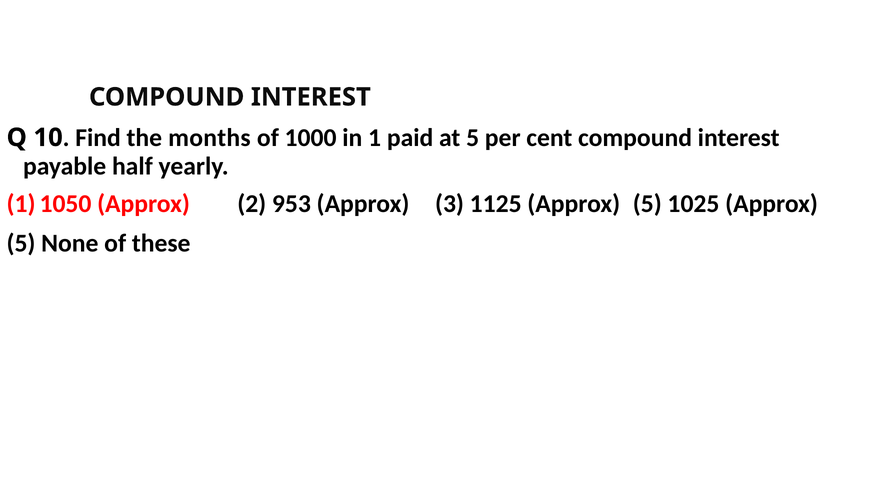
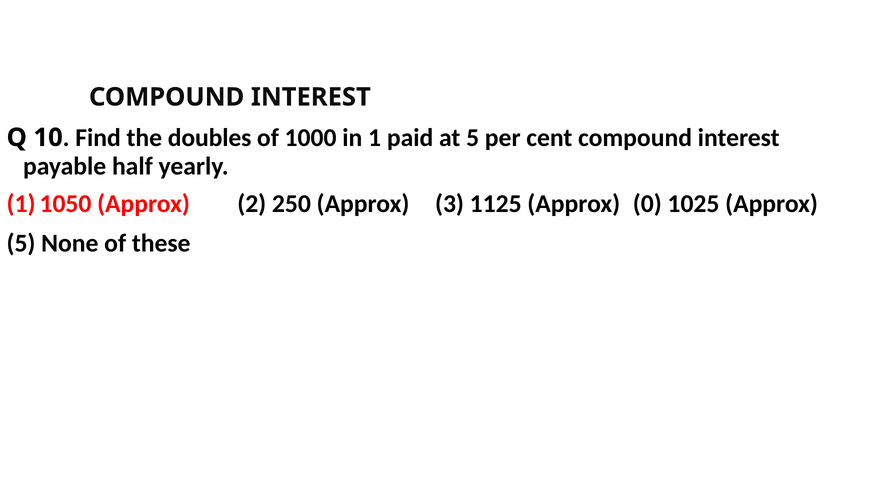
months: months -> doubles
953: 953 -> 250
1125 Approx 5: 5 -> 0
